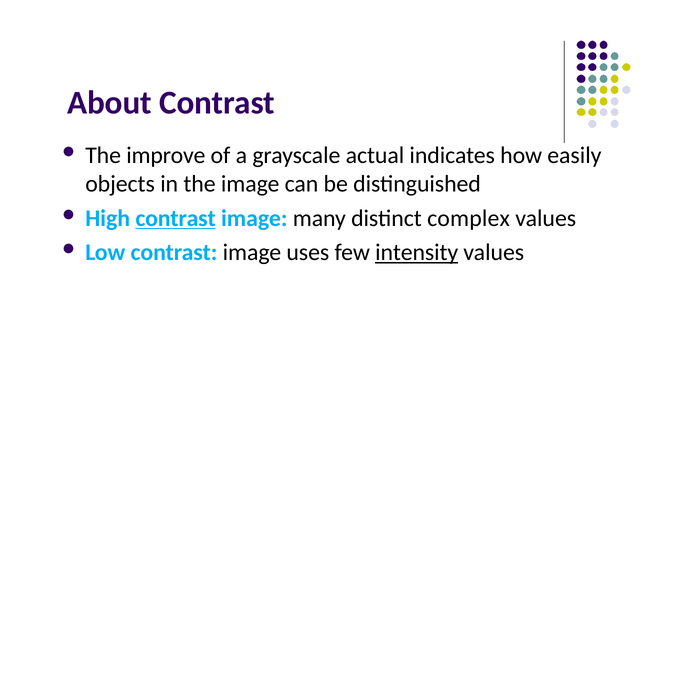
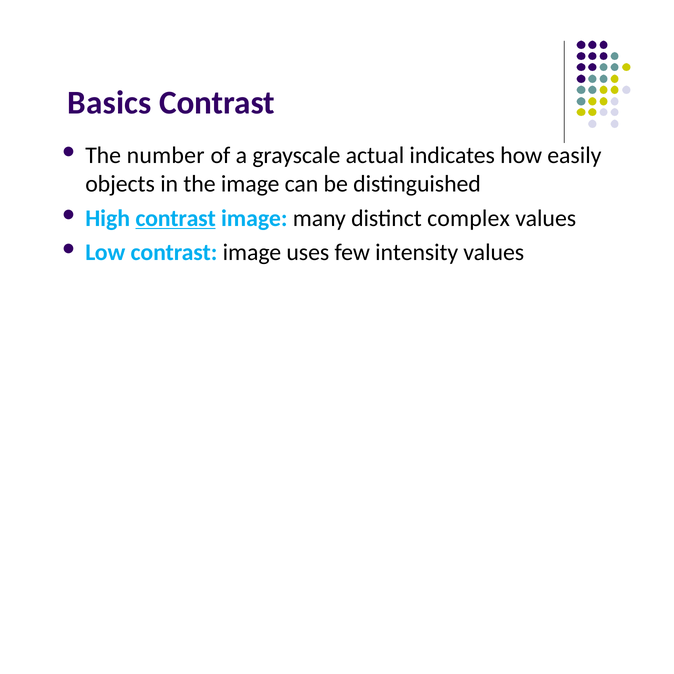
About: About -> Basics
improve: improve -> number
intensity underline: present -> none
